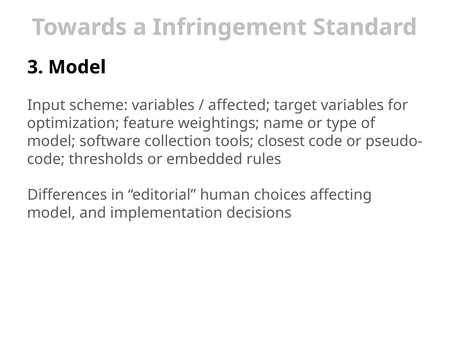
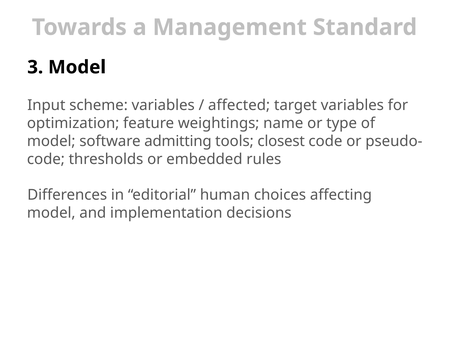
Infringement: Infringement -> Management
collection: collection -> admitting
